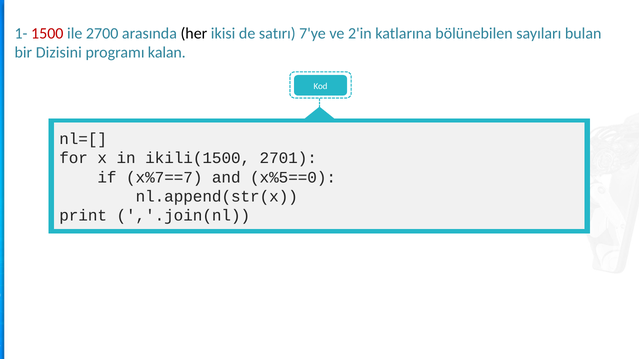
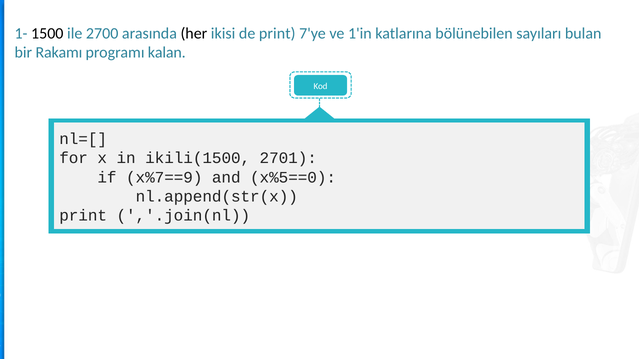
1500 colour: red -> black
de satırı: satırı -> print
2'in: 2'in -> 1'in
Dizisini: Dizisini -> Rakamı
x%7==7: x%7==7 -> x%7==9
